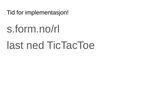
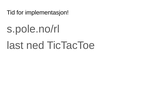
s.form.no/rl: s.form.no/rl -> s.pole.no/rl
